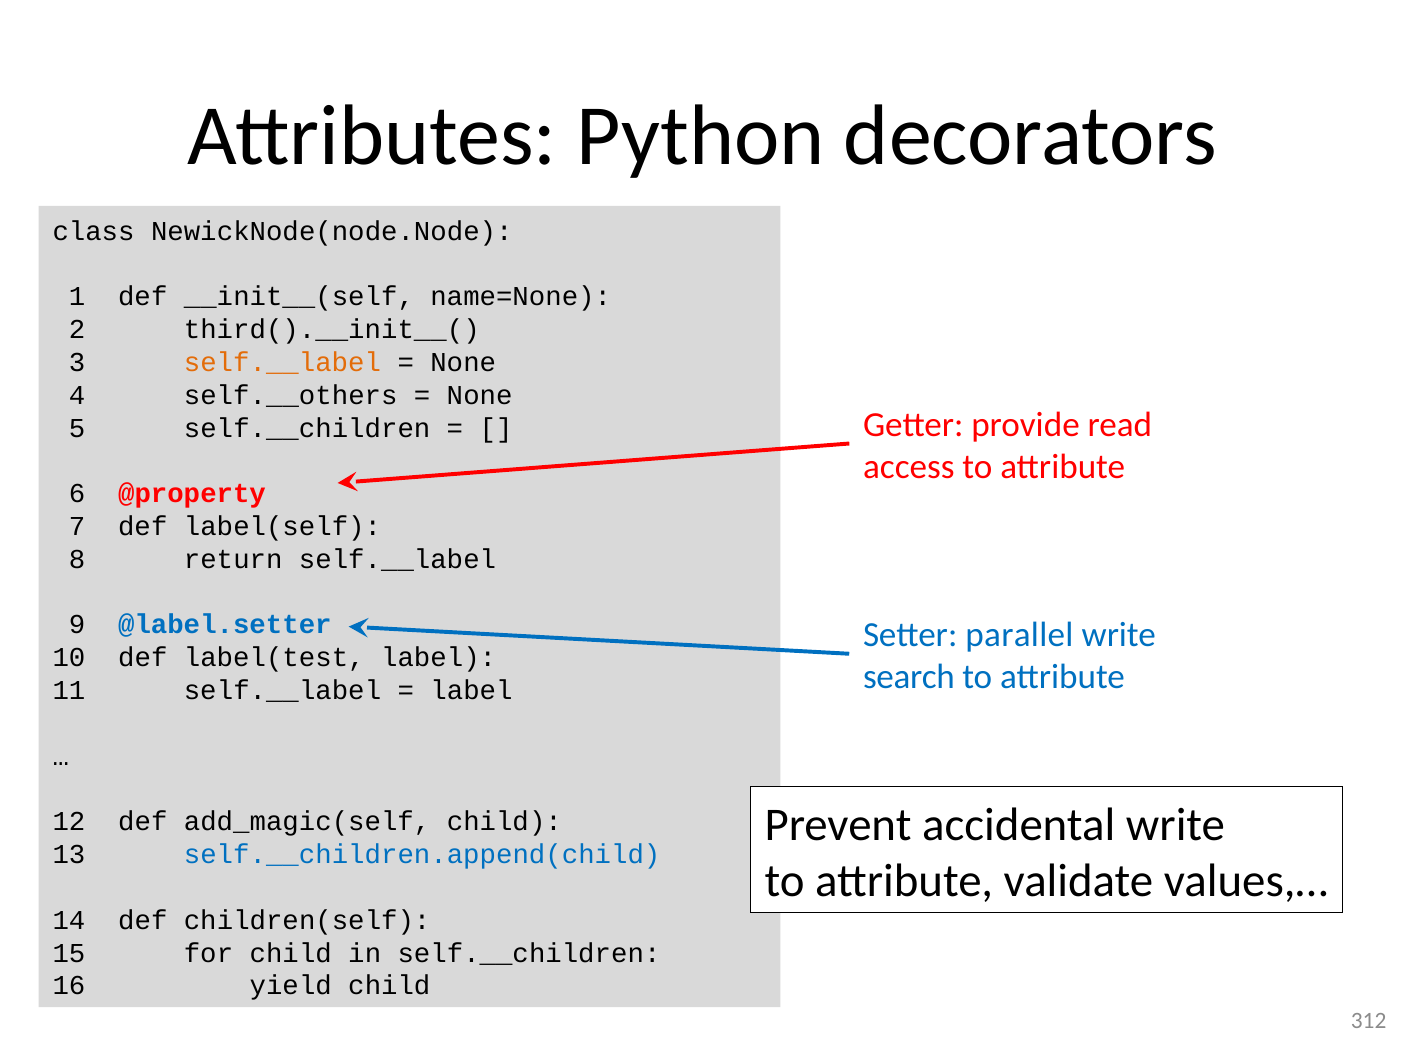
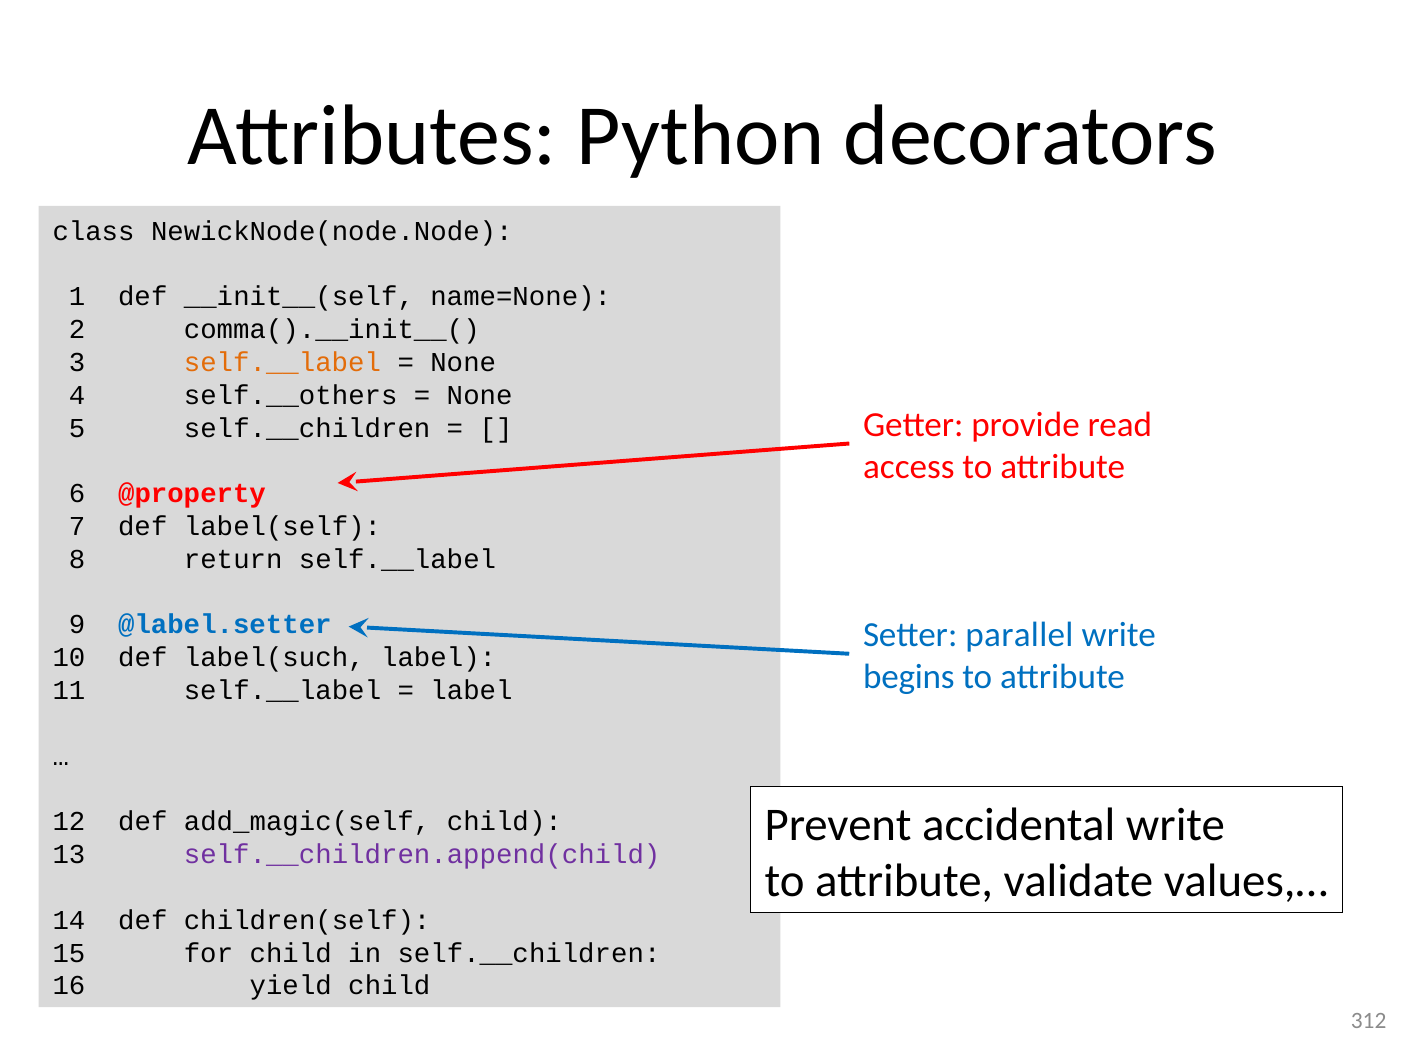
third().__init__(: third().__init__( -> comma().__init__(
label(test: label(test -> label(such
search: search -> begins
self.__children.append(child colour: blue -> purple
